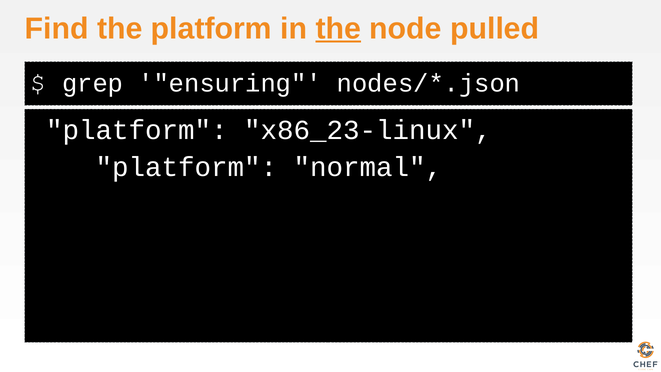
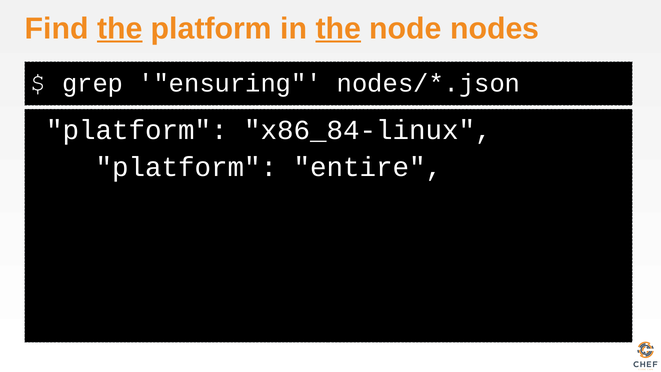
the at (120, 29) underline: none -> present
pulled: pulled -> nodes
x86_23-linux: x86_23-linux -> x86_84-linux
normal: normal -> entire
